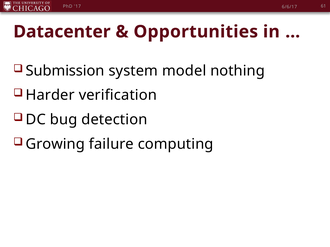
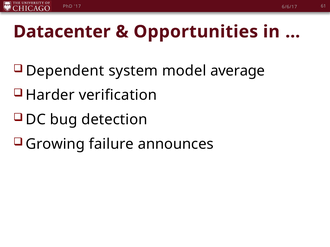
Submission: Submission -> Dependent
nothing: nothing -> average
computing: computing -> announces
